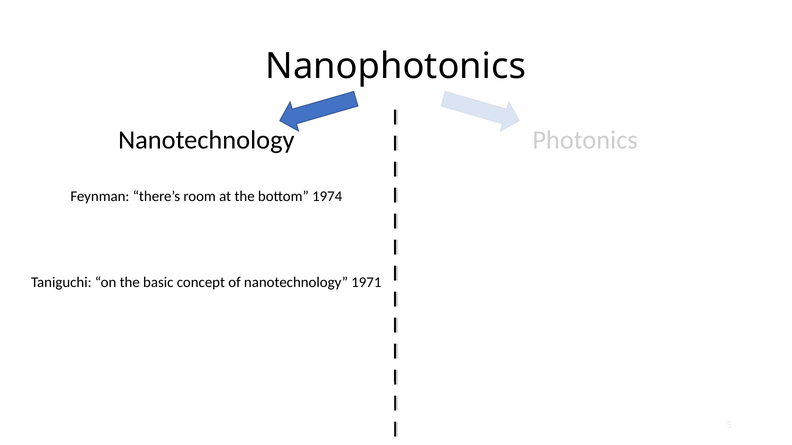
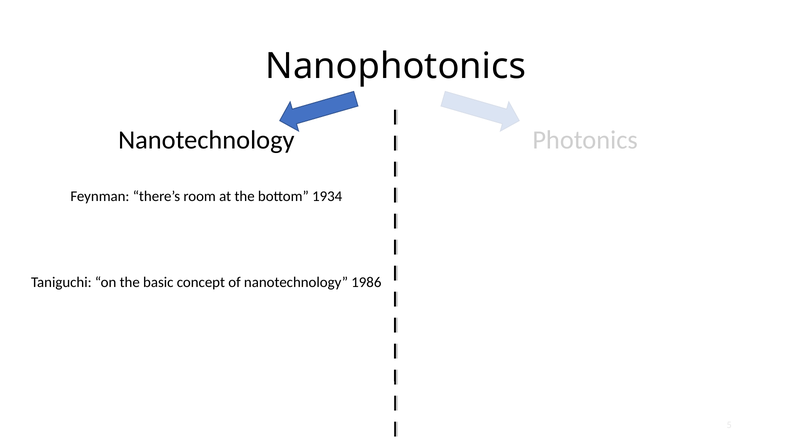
1974: 1974 -> 1934
1971: 1971 -> 1986
